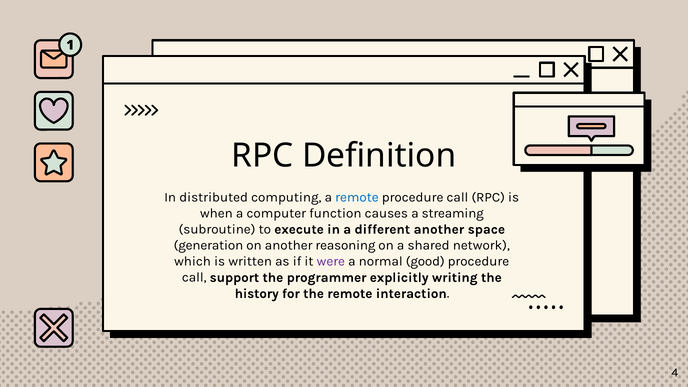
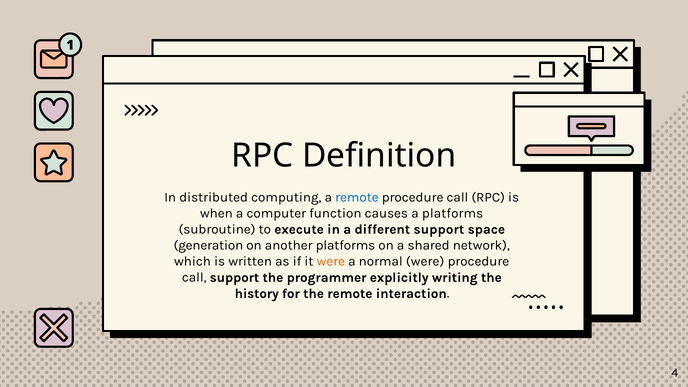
a streaming: streaming -> platforms
different another: another -> support
another reasoning: reasoning -> platforms
were at (331, 261) colour: purple -> orange
normal good: good -> were
